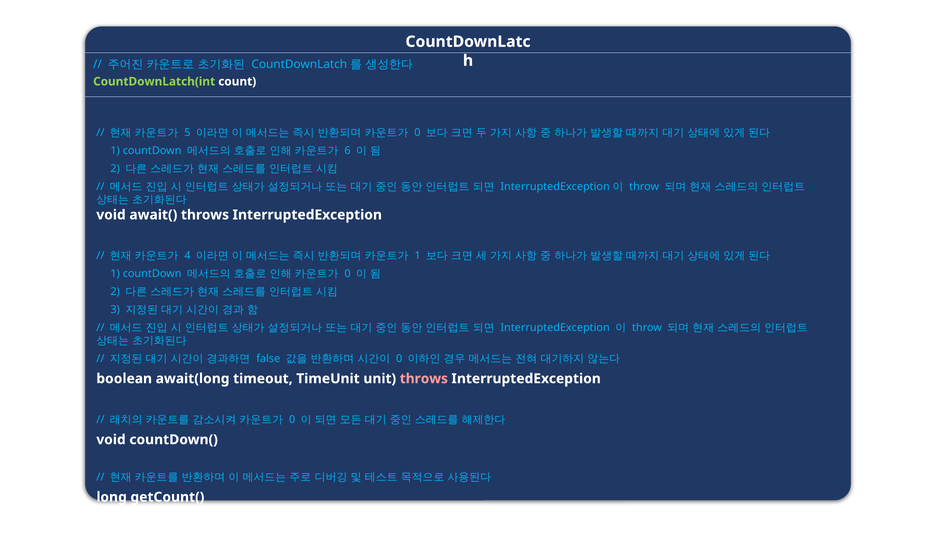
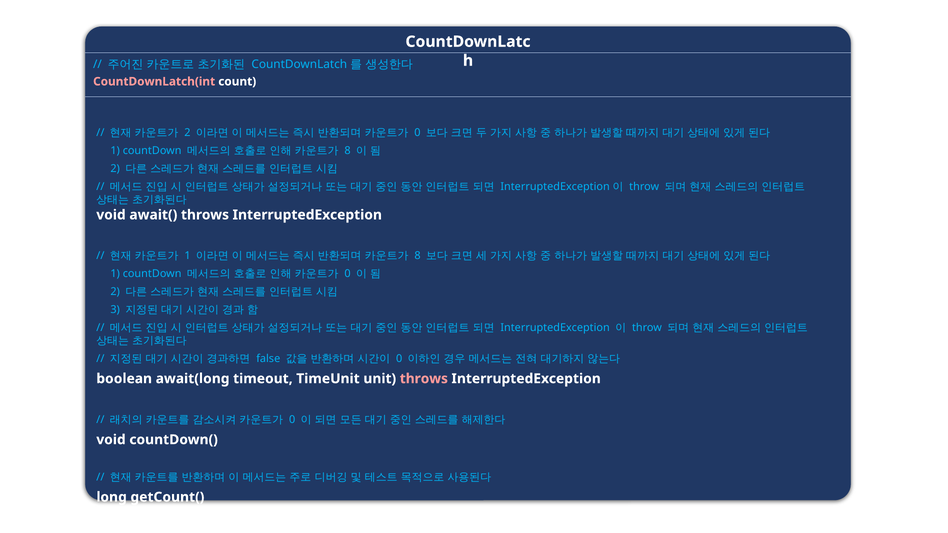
CountDownLatch(int colour: light green -> pink
5 at (187, 133): 5 -> 2
6 at (347, 151): 6 -> 8
4 at (187, 256): 4 -> 1
1 at (417, 256): 1 -> 8
